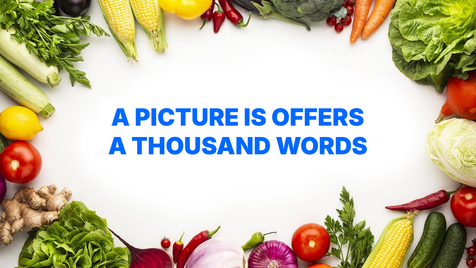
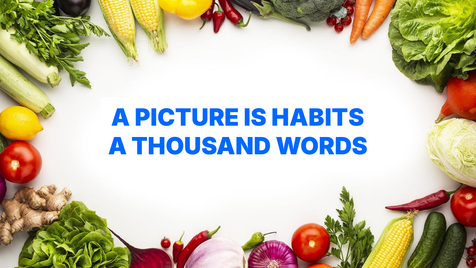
OFFERS: OFFERS -> HABITS
